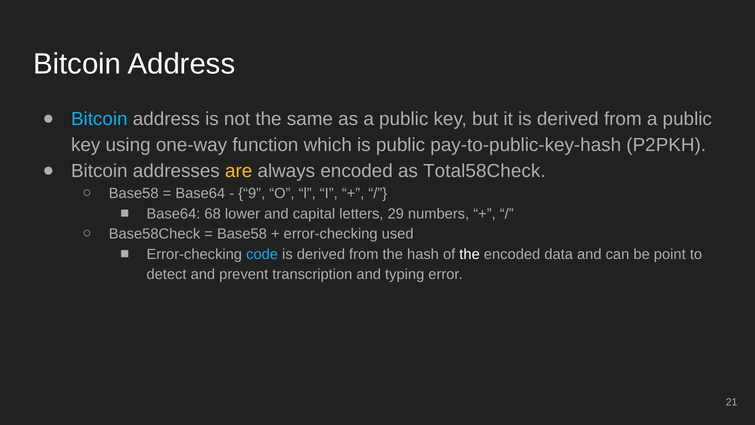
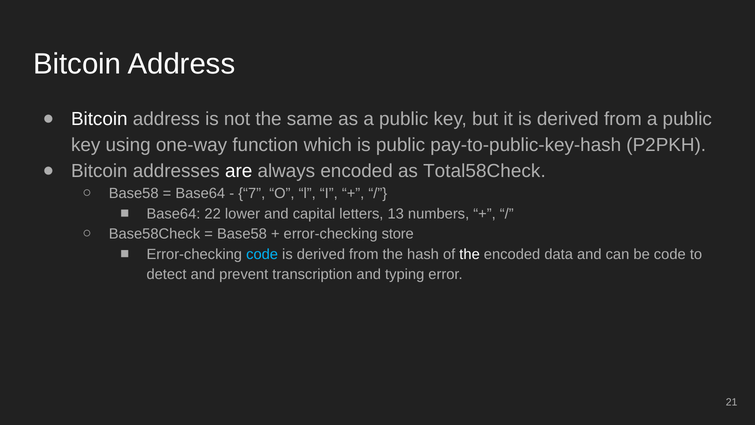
Bitcoin at (99, 119) colour: light blue -> white
are colour: yellow -> white
9: 9 -> 7
68: 68 -> 22
29: 29 -> 13
used: used -> store
be point: point -> code
